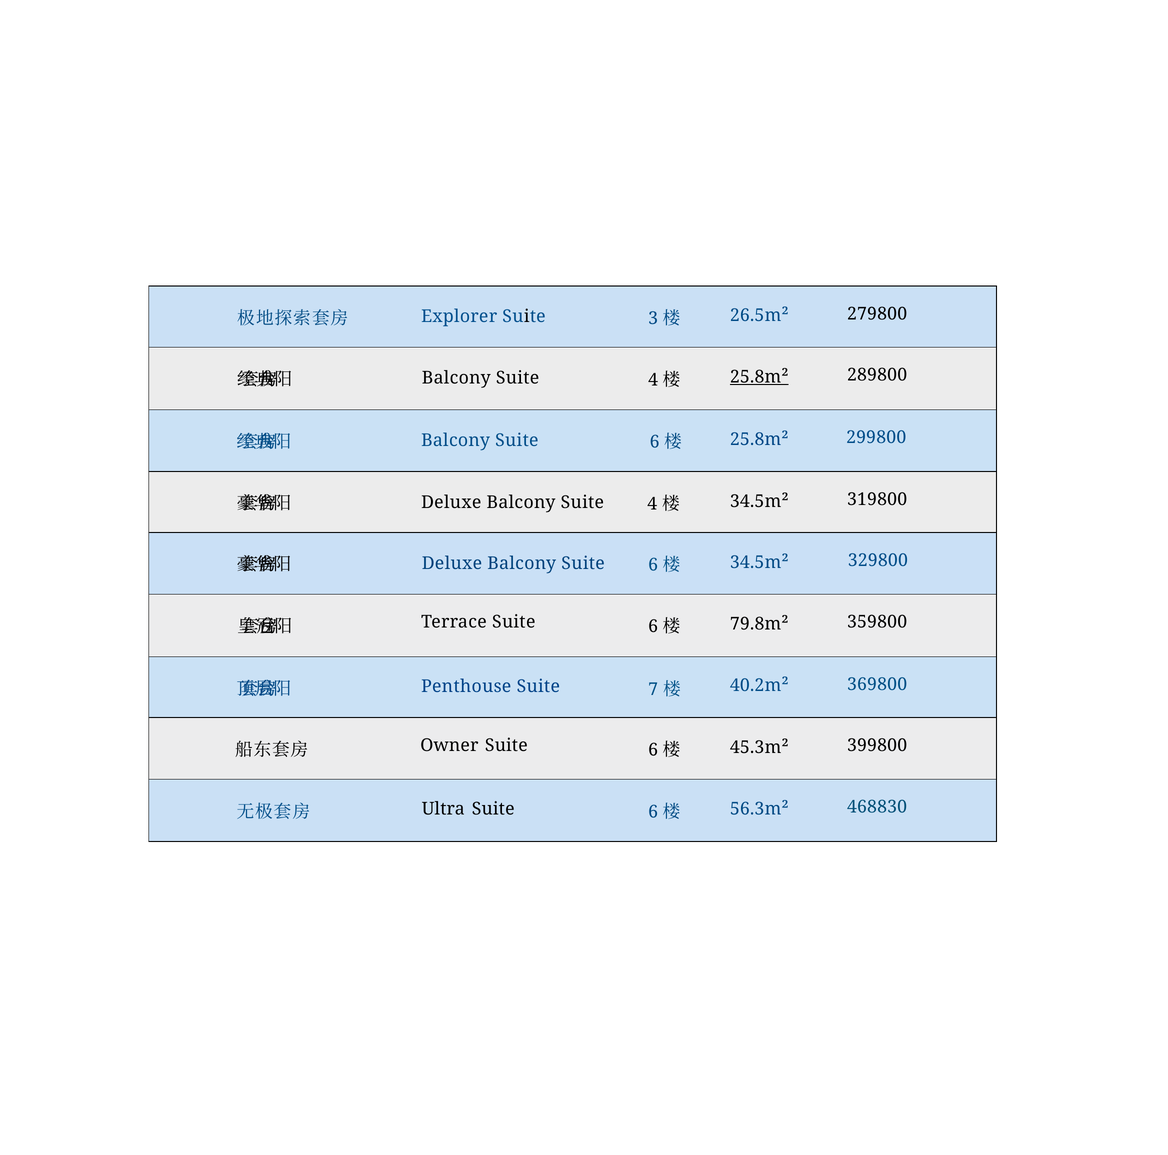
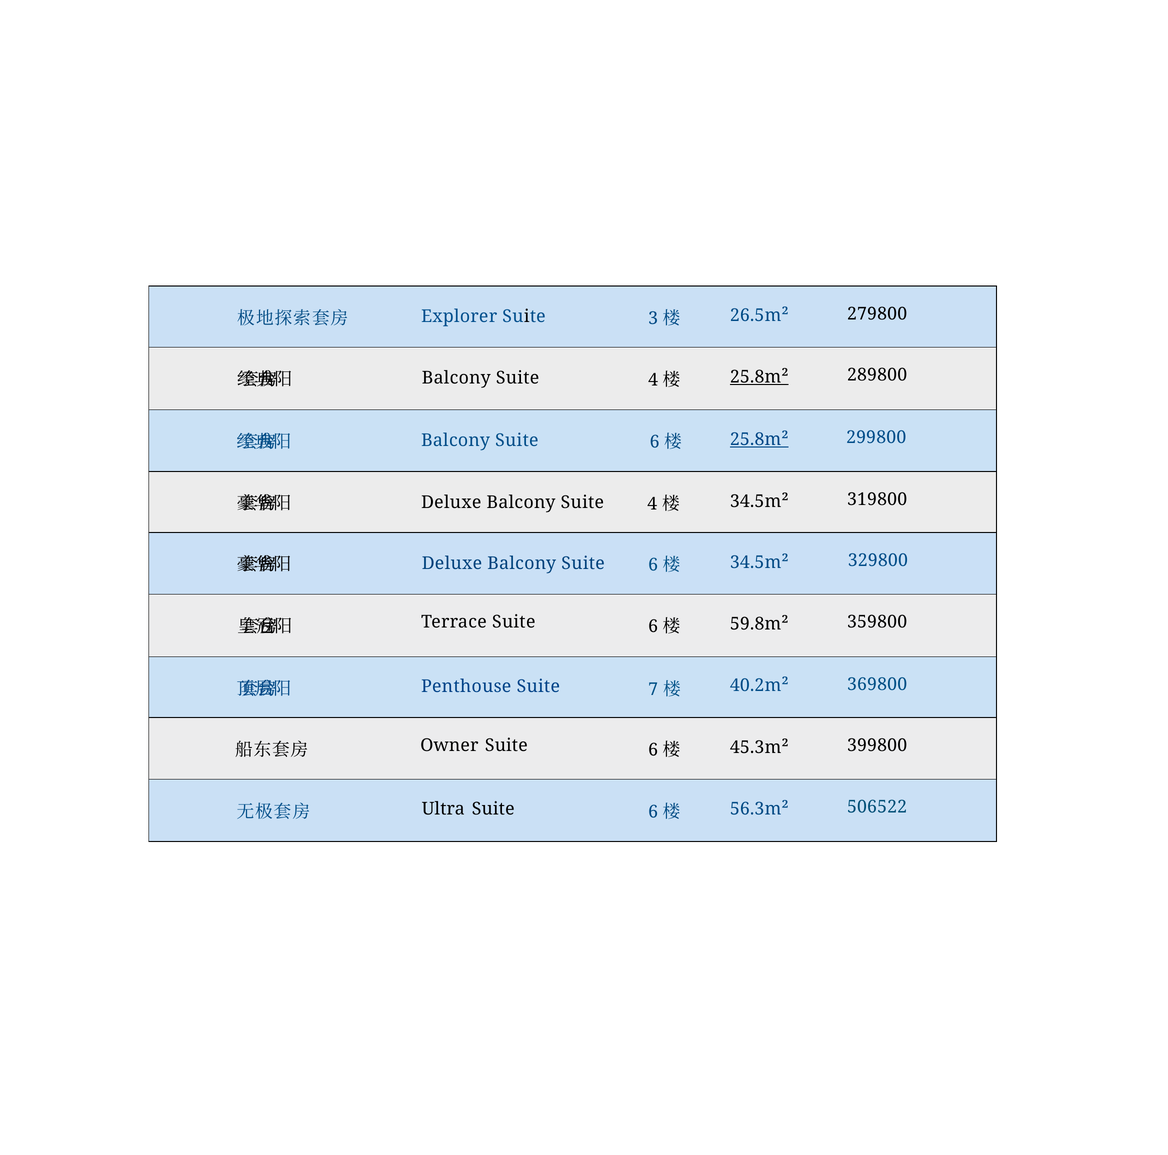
25.8m² at (759, 440) underline: none -> present
79.8m²: 79.8m² -> 59.8m²
468830: 468830 -> 506522
